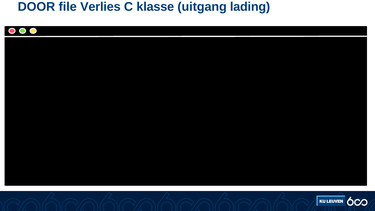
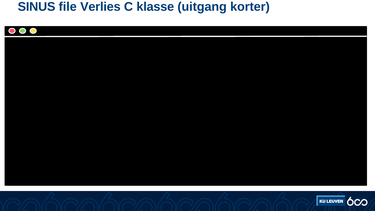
DOOR: DOOR -> SINUS
lading: lading -> korter
